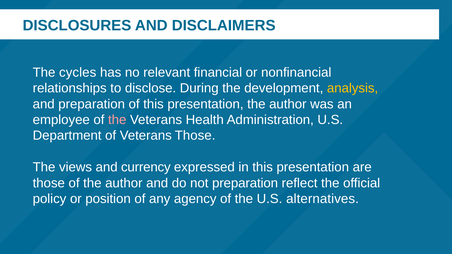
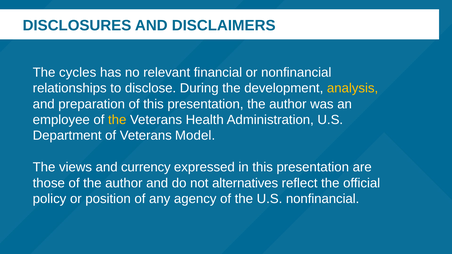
the at (117, 120) colour: pink -> yellow
Veterans Those: Those -> Model
not preparation: preparation -> alternatives
U.S alternatives: alternatives -> nonfinancial
